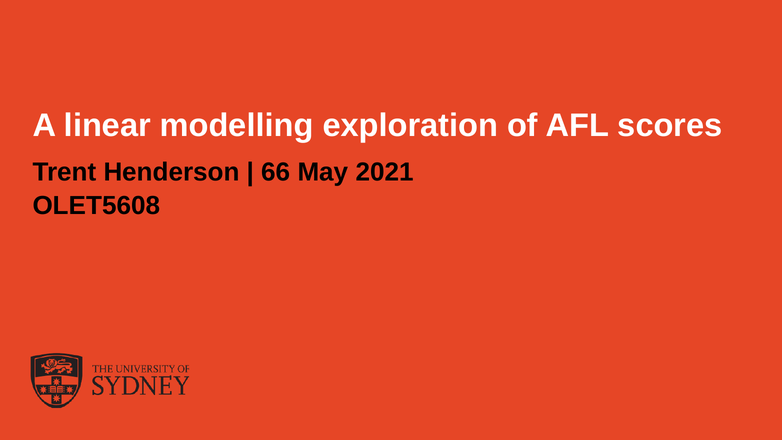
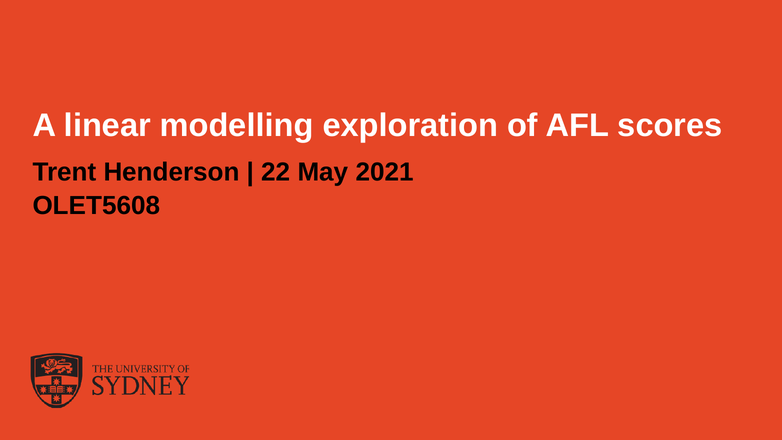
66: 66 -> 22
